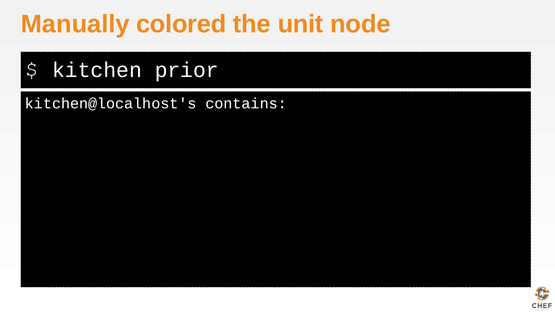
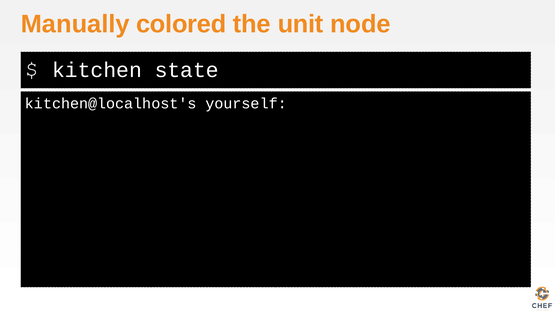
prior: prior -> state
contains: contains -> yourself
